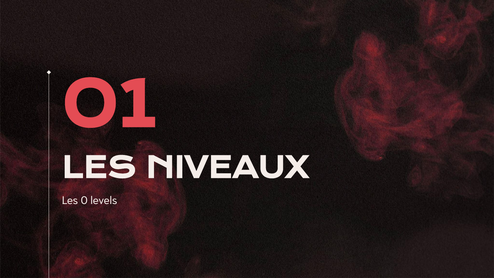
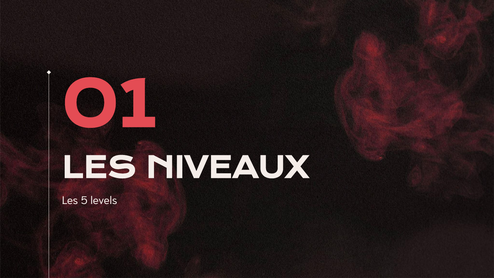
0: 0 -> 5
